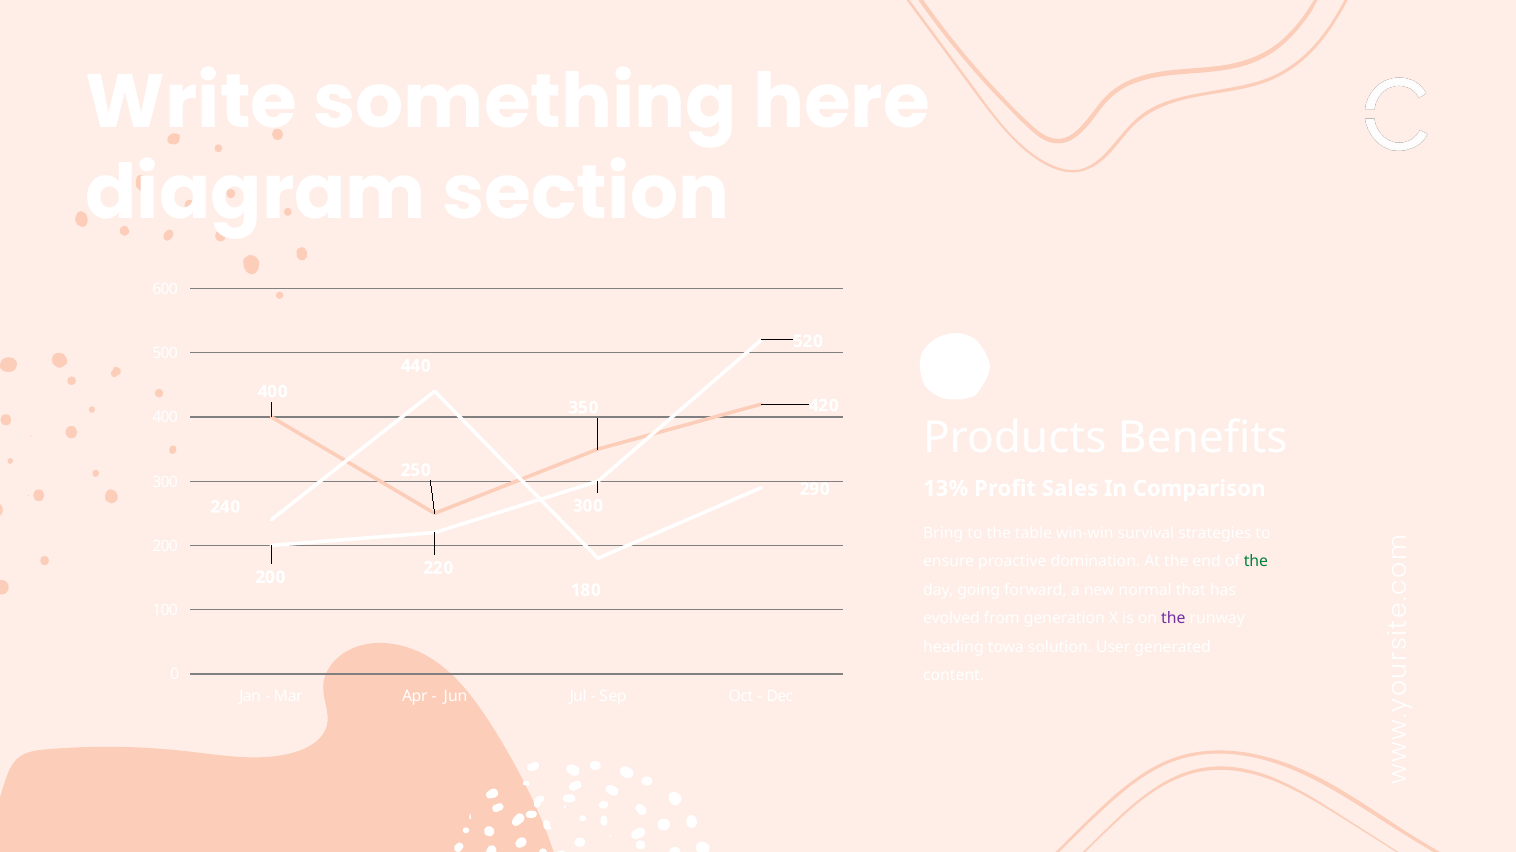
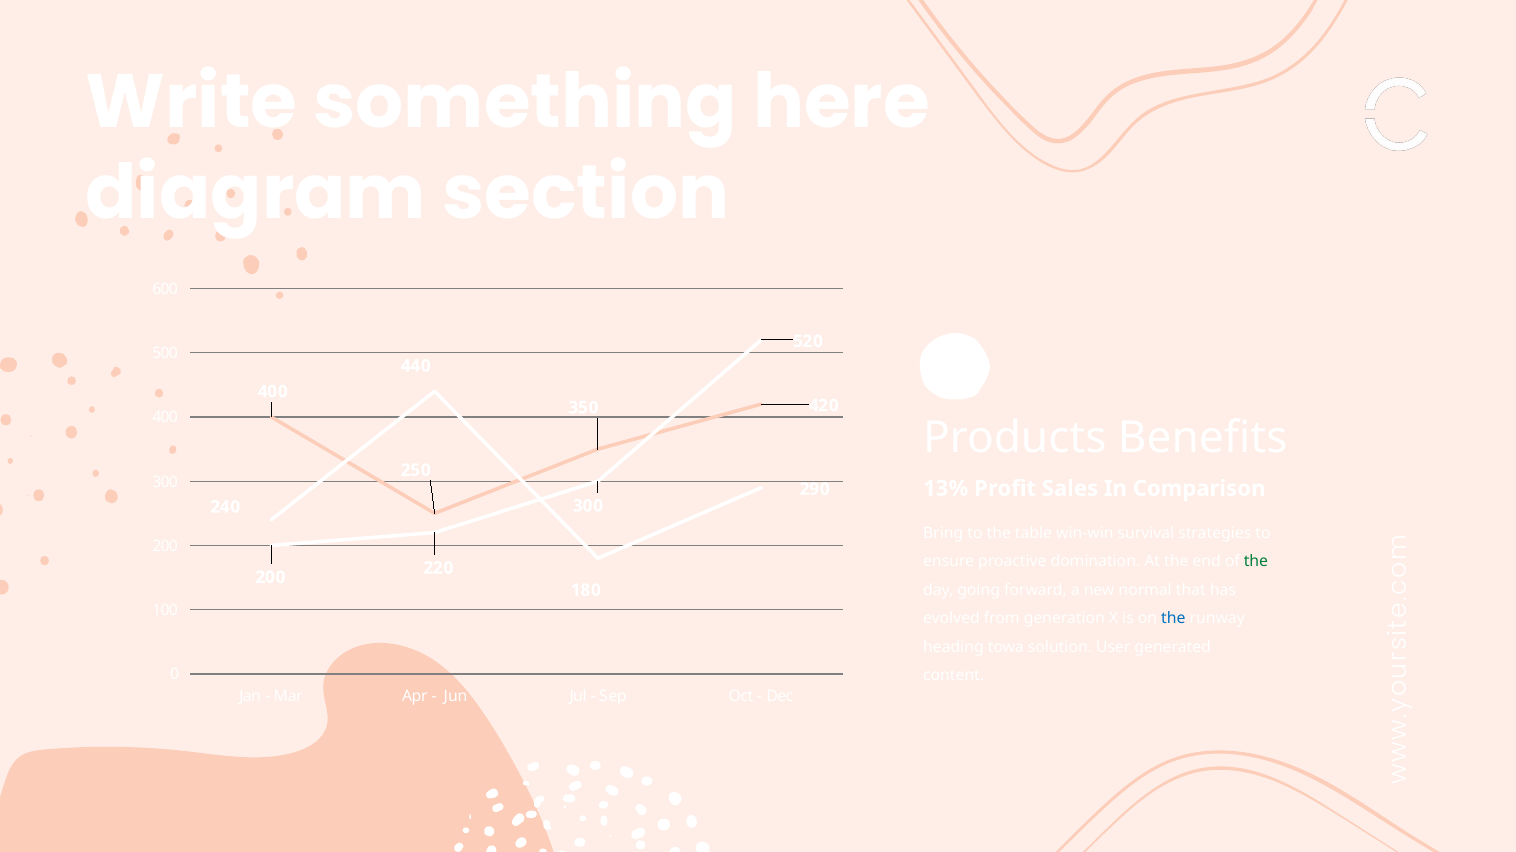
the at (1173, 619) colour: purple -> blue
